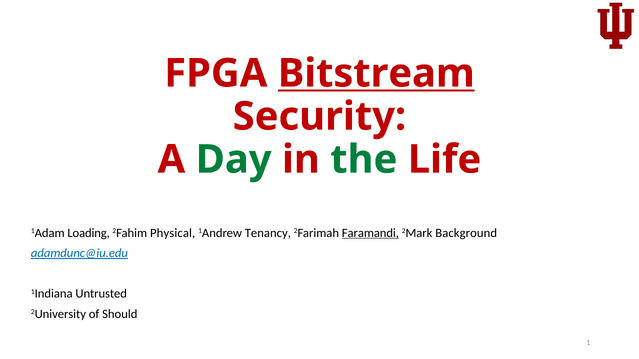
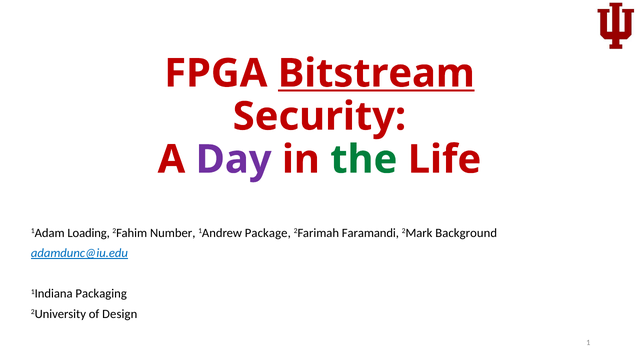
Day colour: green -> purple
Physical: Physical -> Number
Tenancy: Tenancy -> Package
Faramandi underline: present -> none
Untrusted: Untrusted -> Packaging
Should: Should -> Design
